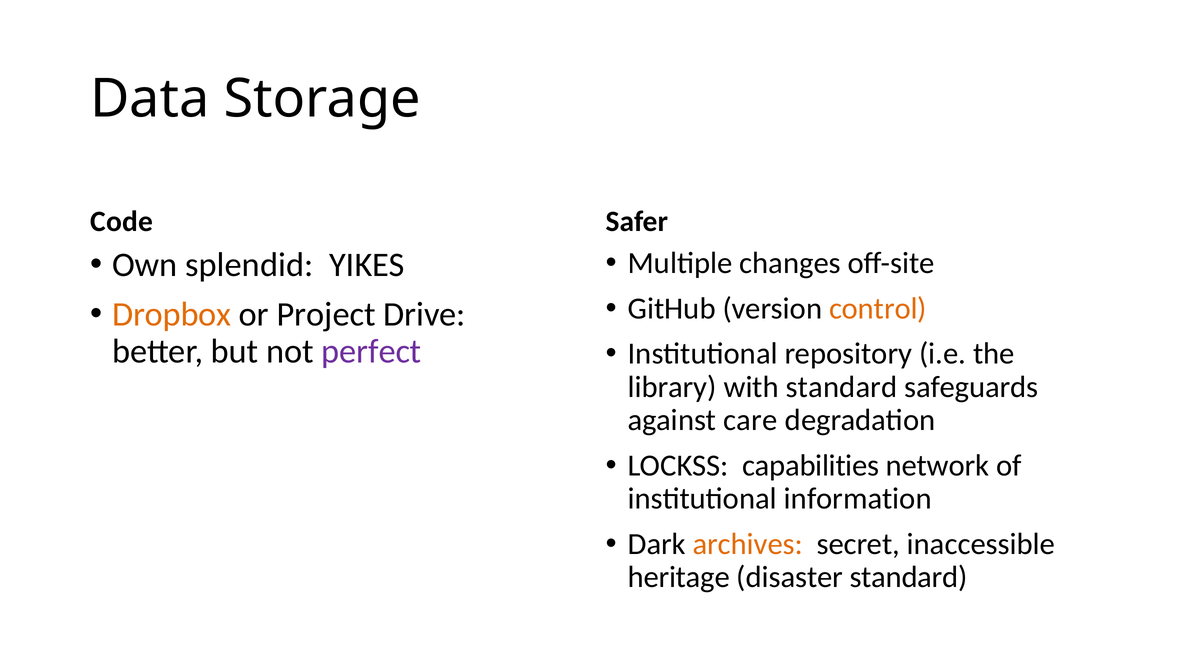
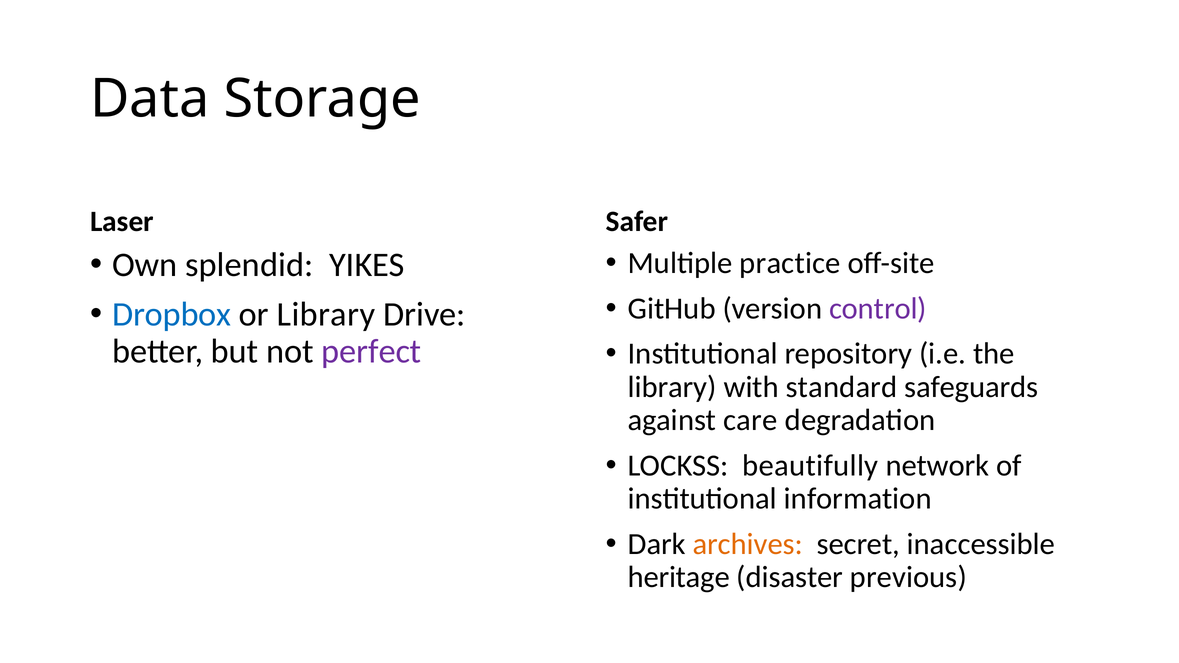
Code: Code -> Laser
changes: changes -> practice
control colour: orange -> purple
Dropbox colour: orange -> blue
or Project: Project -> Library
capabilities: capabilities -> beautifully
disaster standard: standard -> previous
